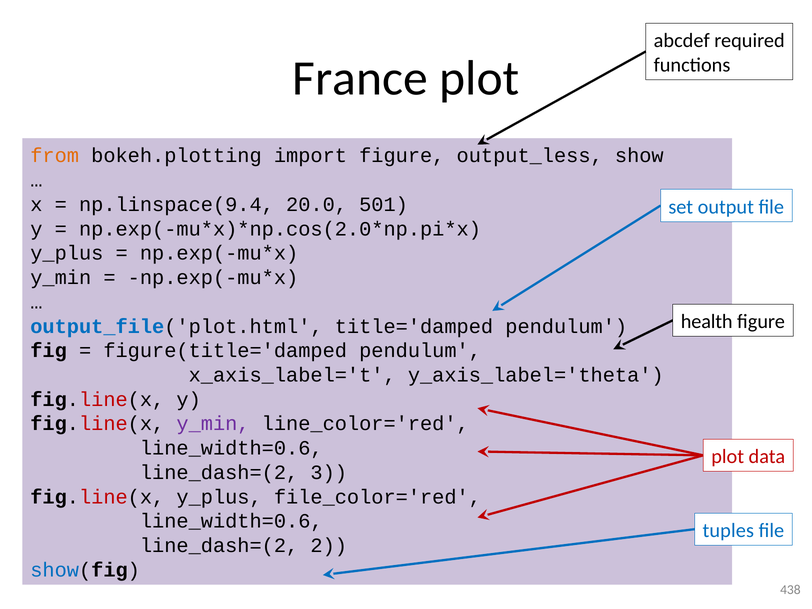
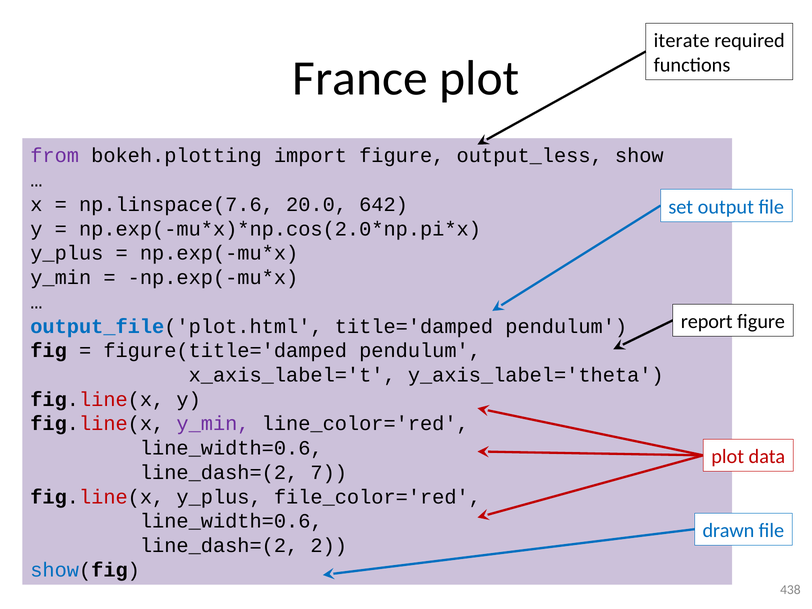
abcdef: abcdef -> iterate
from colour: orange -> purple
np.linspace(9.4: np.linspace(9.4 -> np.linspace(7.6
501: 501 -> 642
health: health -> report
3: 3 -> 7
tuples: tuples -> drawn
